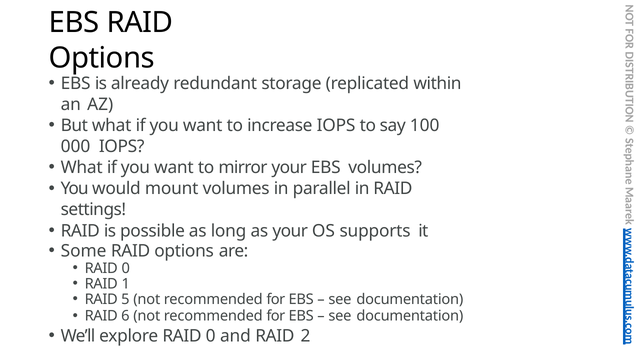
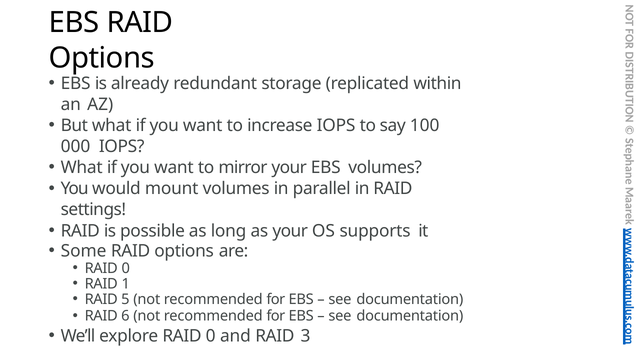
2: 2 -> 3
